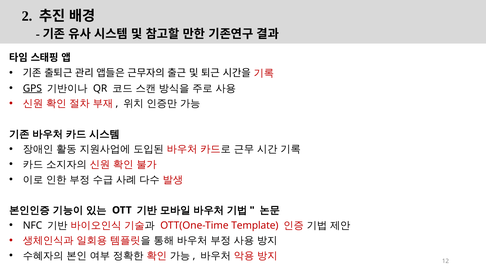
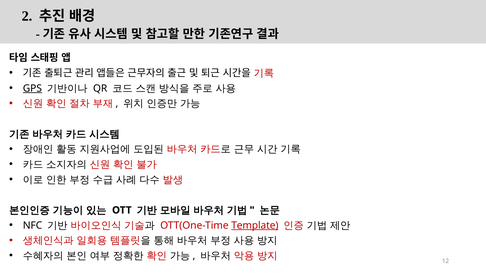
Template underline: none -> present
